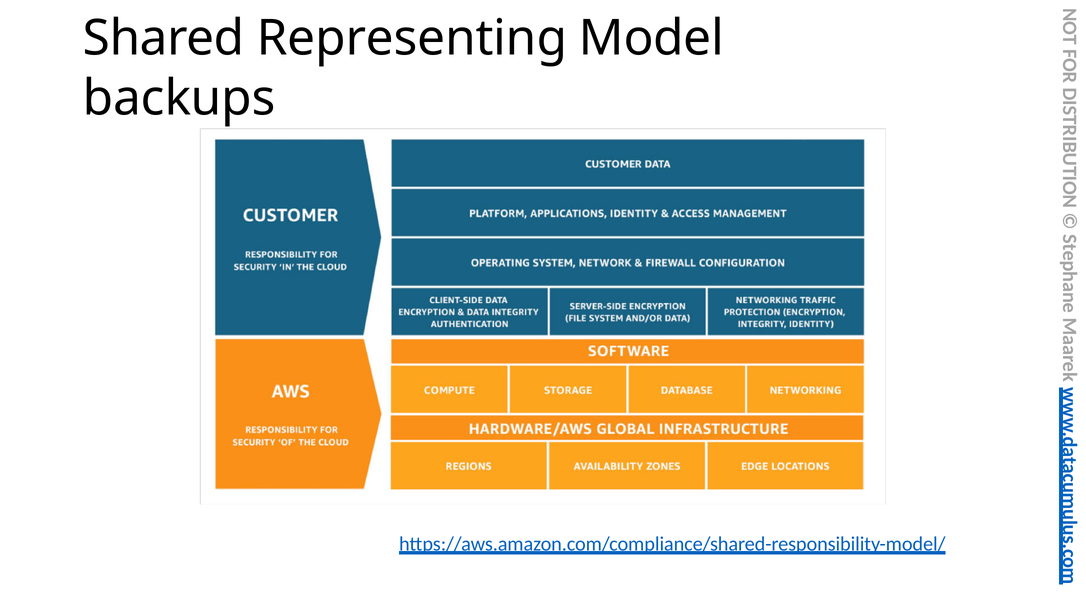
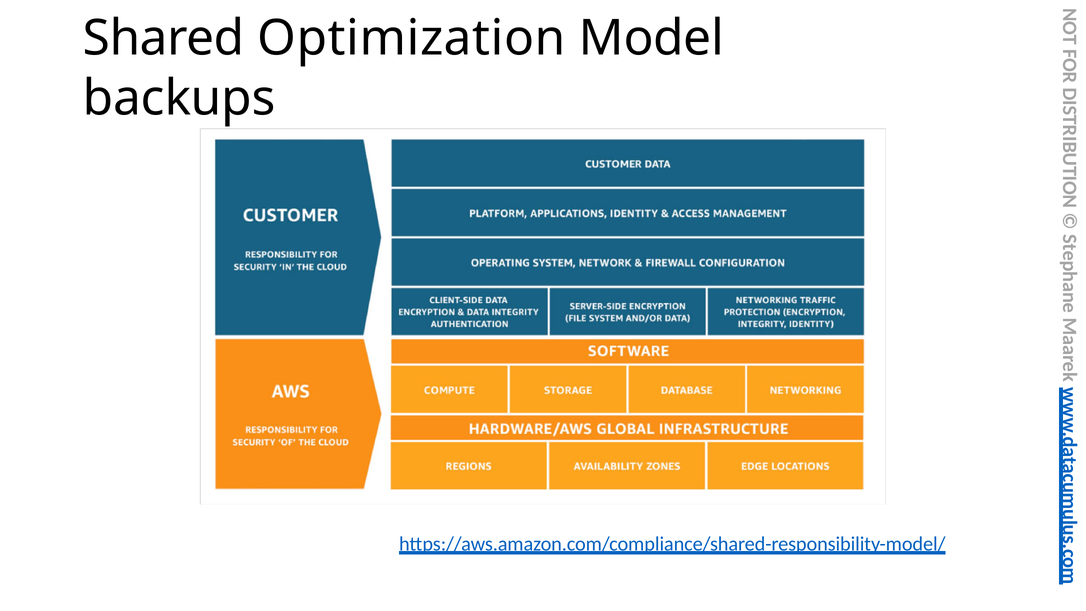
Representing: Representing -> Optimization
